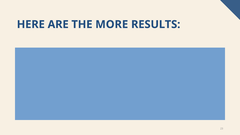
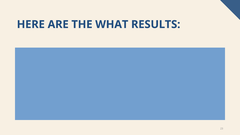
MORE: MORE -> WHAT
